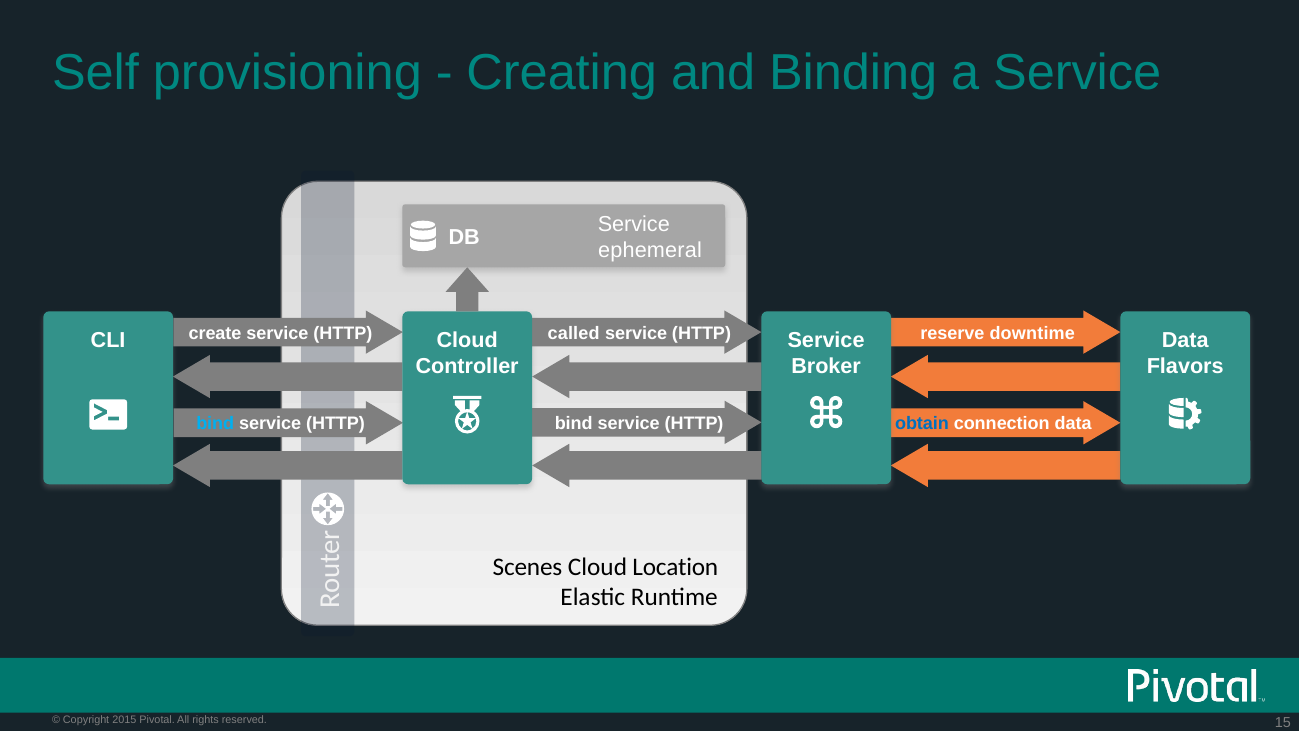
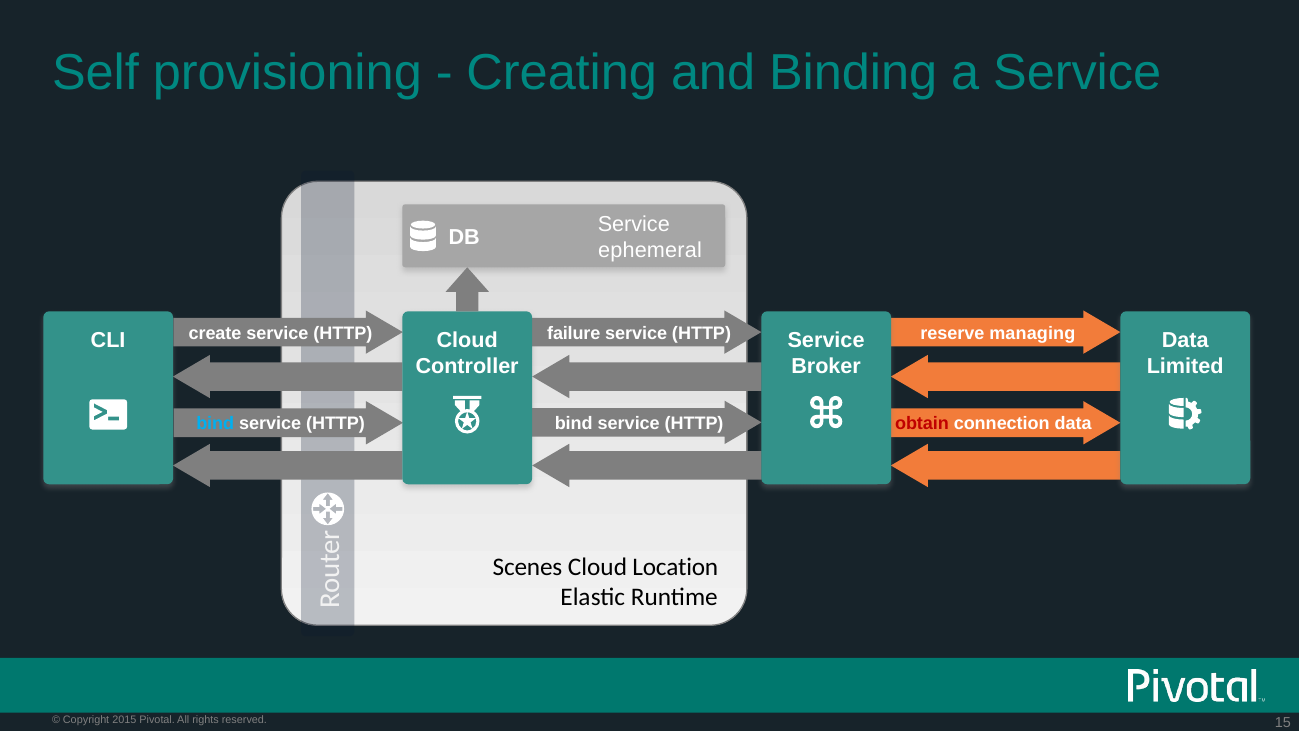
called: called -> failure
downtime: downtime -> managing
Flavors: Flavors -> Limited
obtain colour: blue -> red
